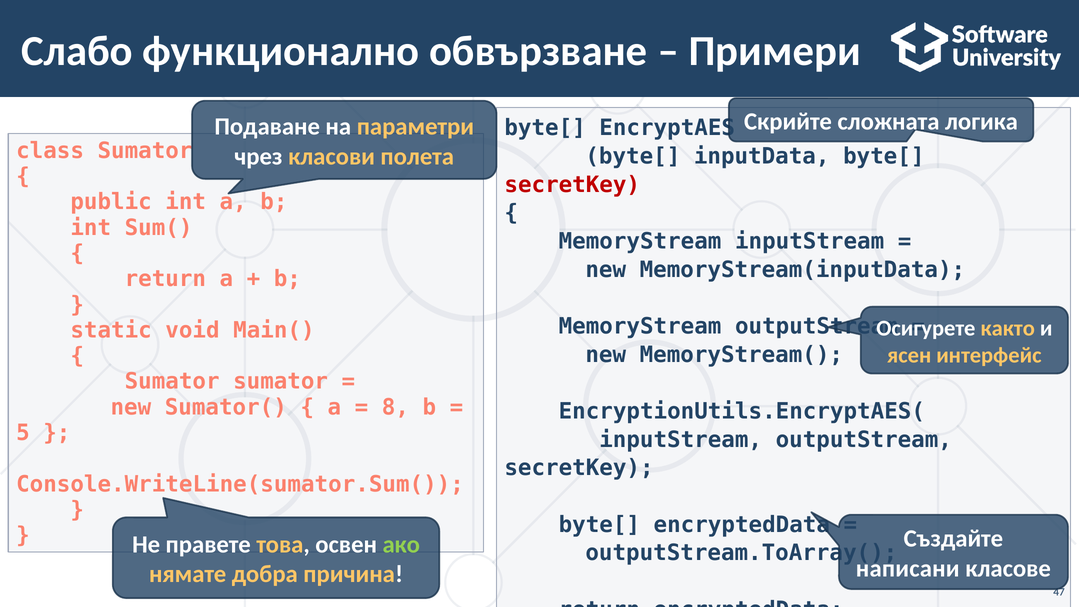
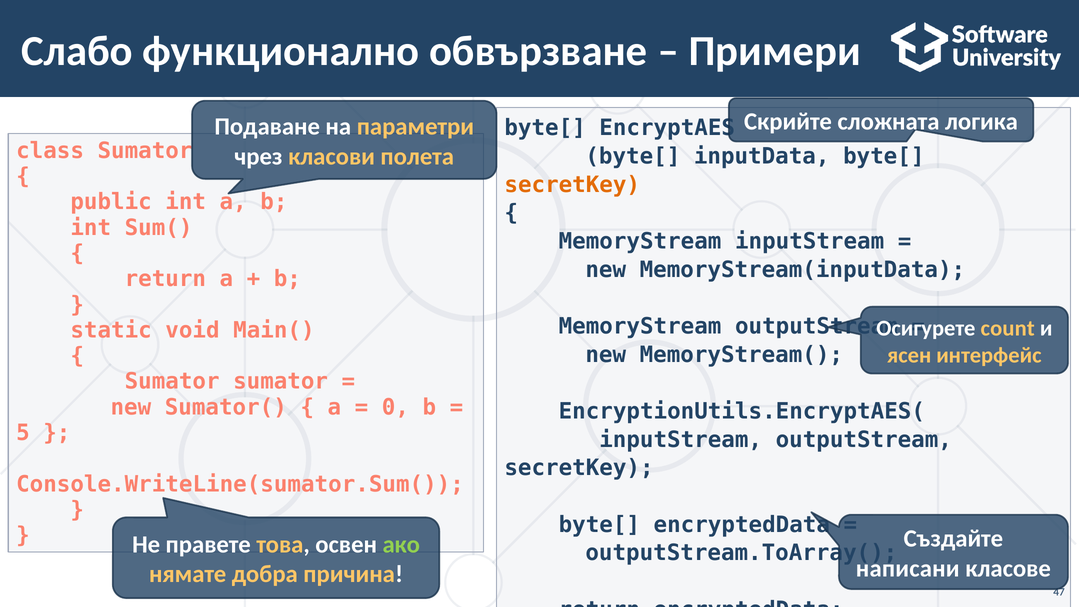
secretKey at (572, 185) colour: red -> orange
както: както -> count
8: 8 -> 0
